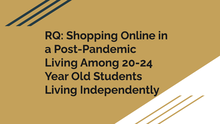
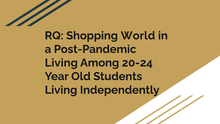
Online: Online -> World
